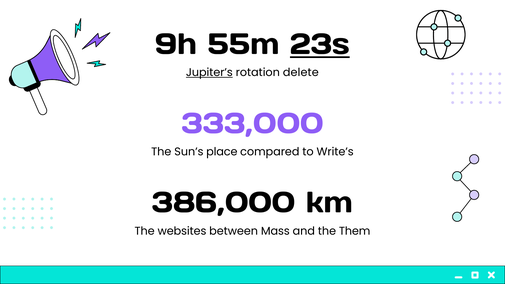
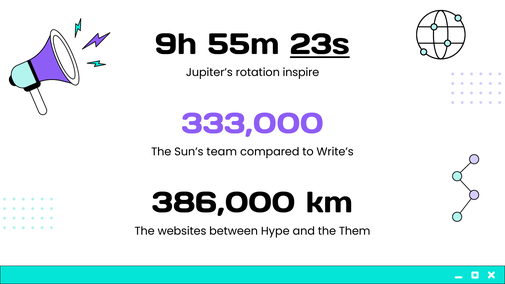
Jupiter’s underline: present -> none
delete: delete -> inspire
place: place -> team
Mass: Mass -> Hype
